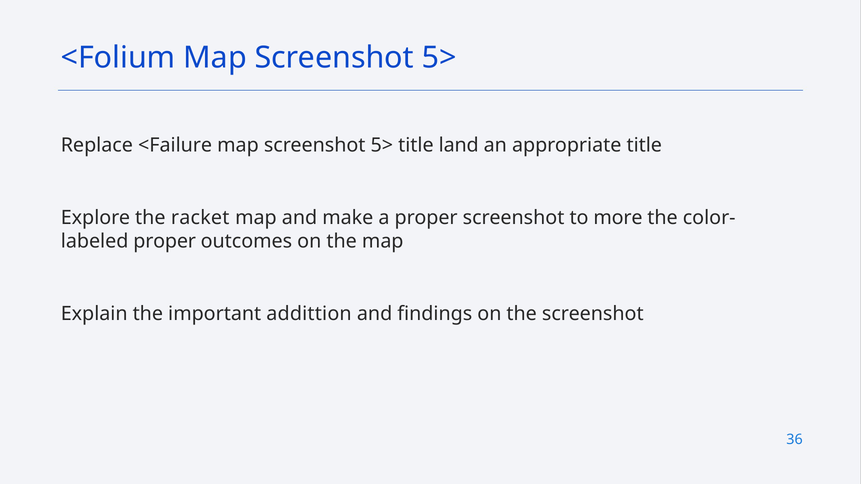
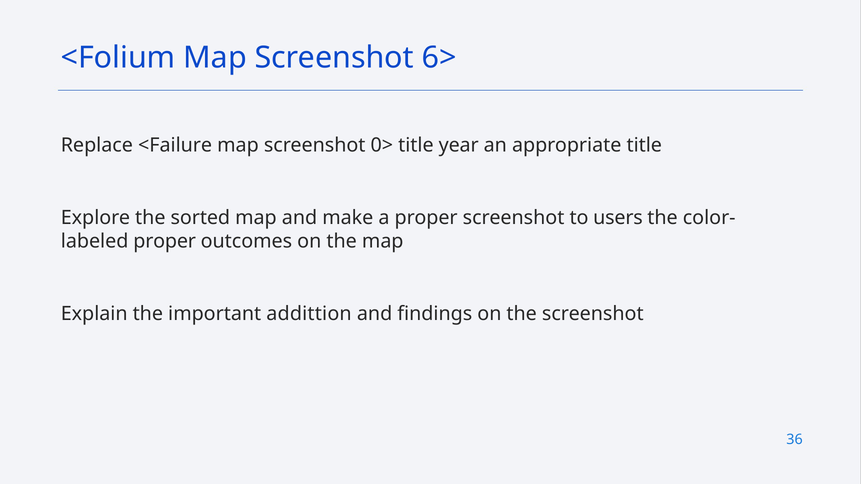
<Folium Map Screenshot 5>: 5> -> 6>
5> at (382, 145): 5> -> 0>
land: land -> year
racket: racket -> sorted
more: more -> users
